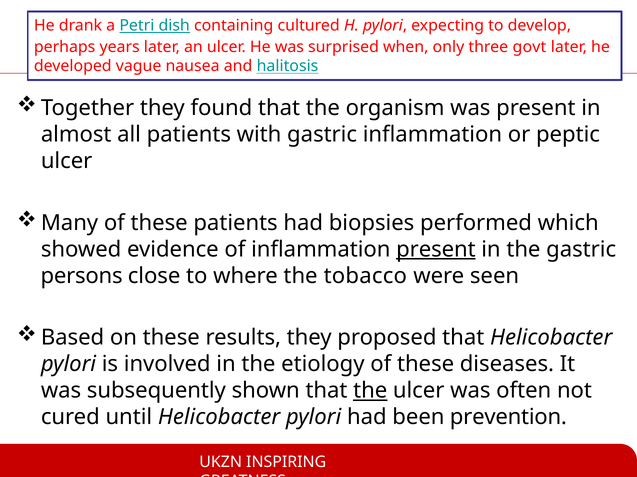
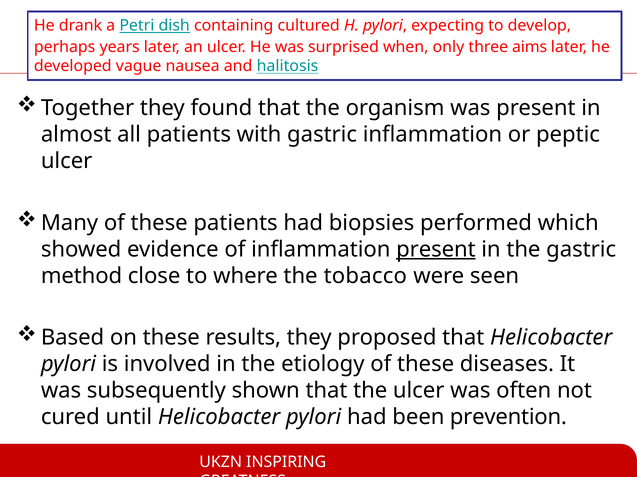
govt: govt -> aims
persons: persons -> method
the at (370, 391) underline: present -> none
